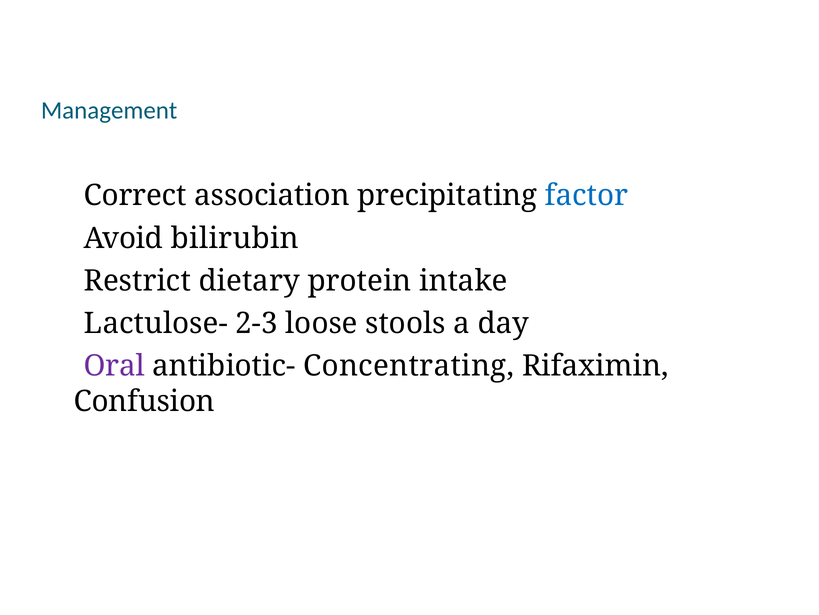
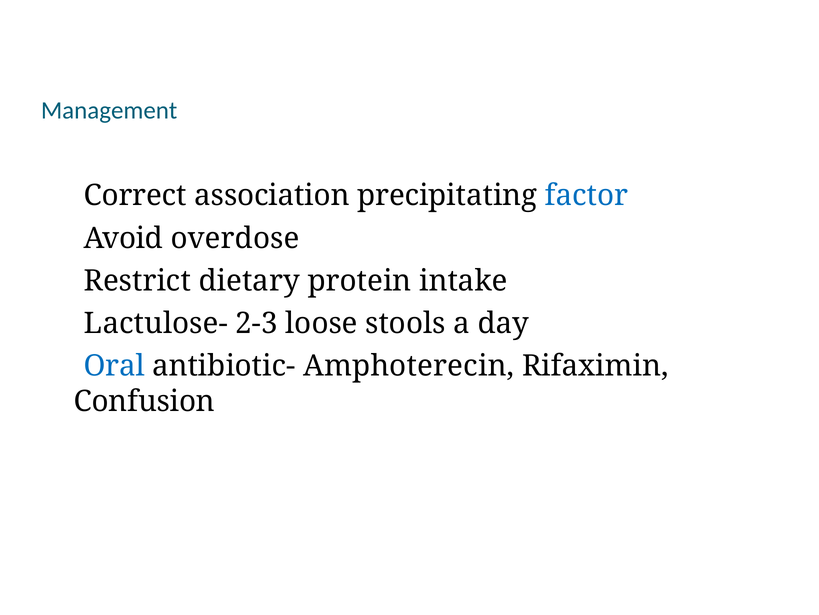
bilirubin: bilirubin -> overdose
Oral colour: purple -> blue
Concentrating: Concentrating -> Amphoterecin
